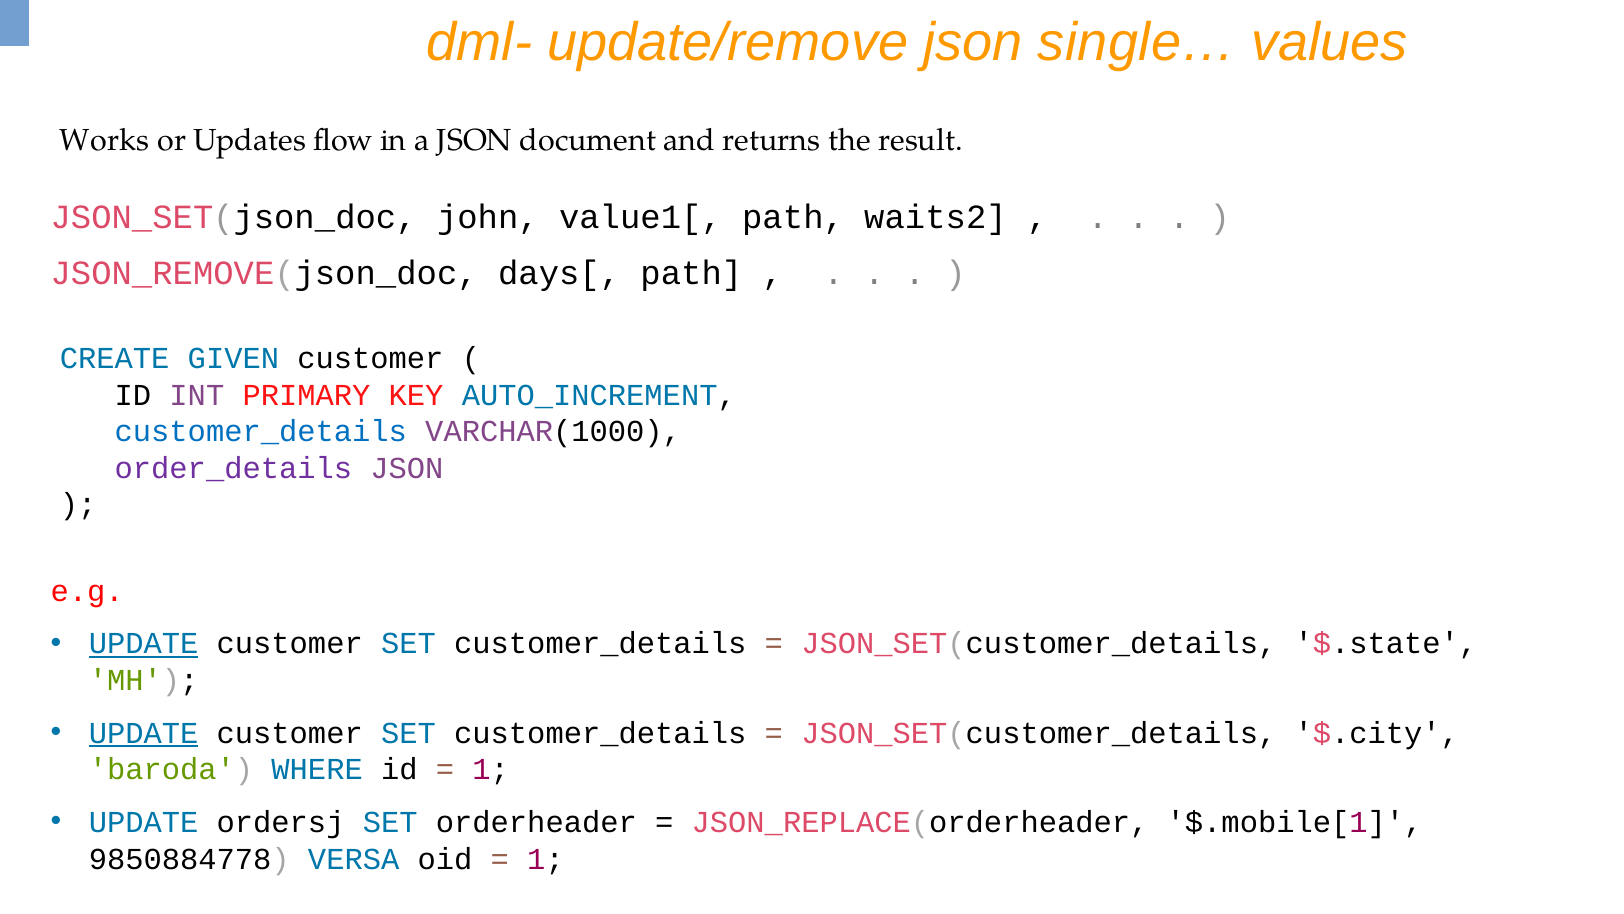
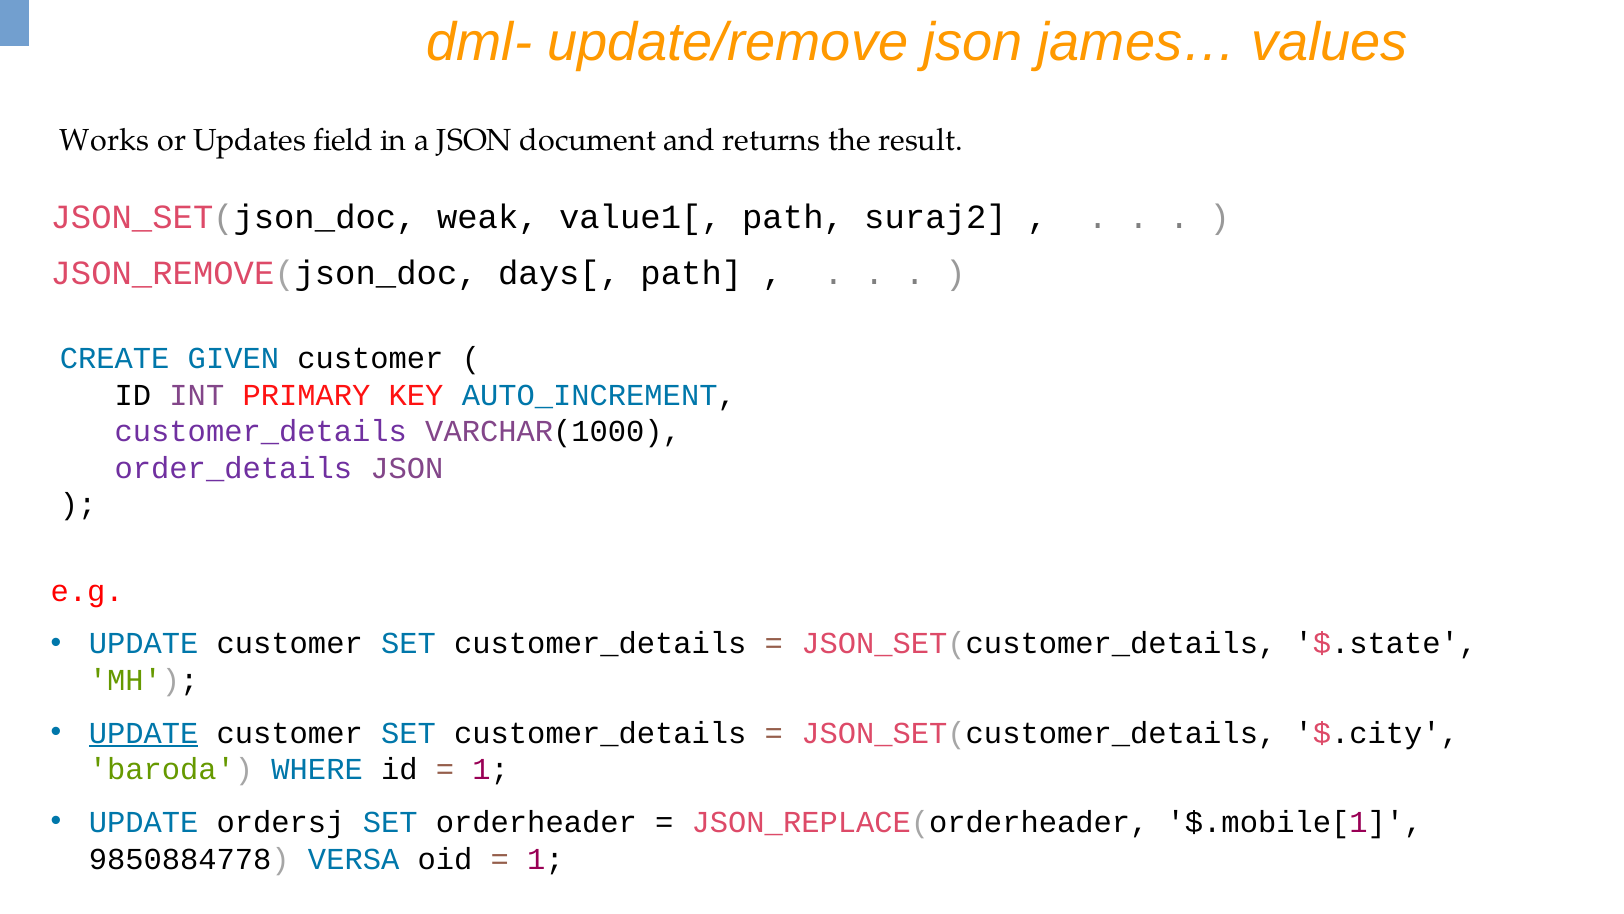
single…: single… -> james…
flow: flow -> field
john: john -> weak
waits2: waits2 -> suraj2
customer_details at (261, 431) colour: blue -> purple
UPDATE at (144, 643) underline: present -> none
